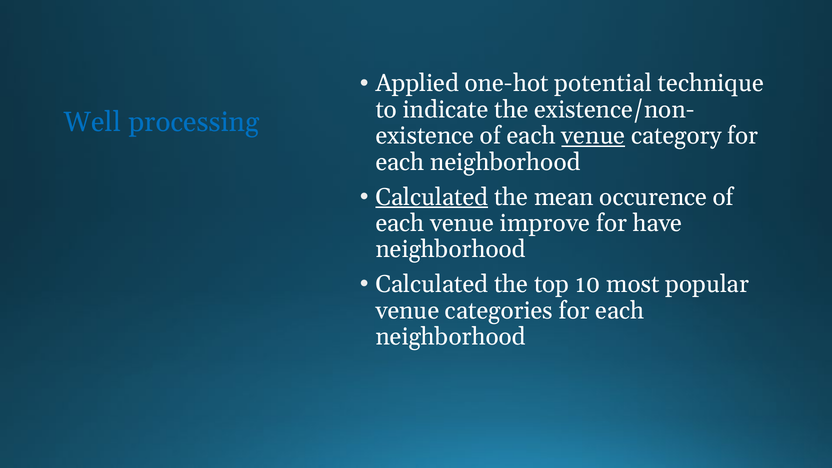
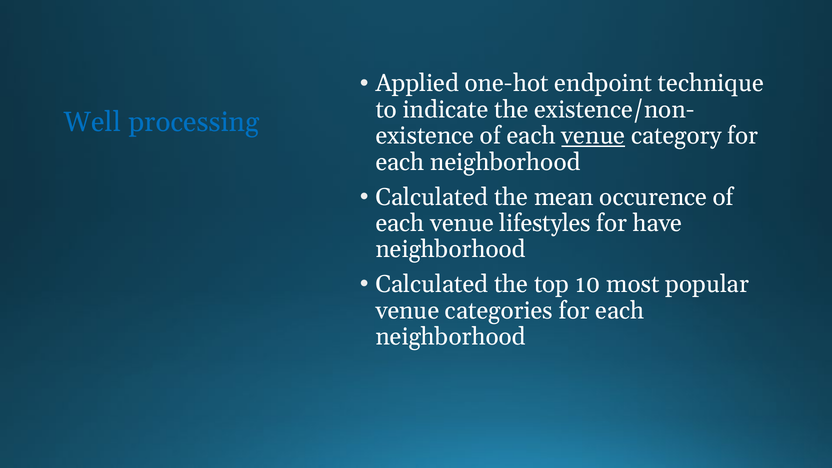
potential: potential -> endpoint
Calculated at (432, 197) underline: present -> none
improve: improve -> lifestyles
